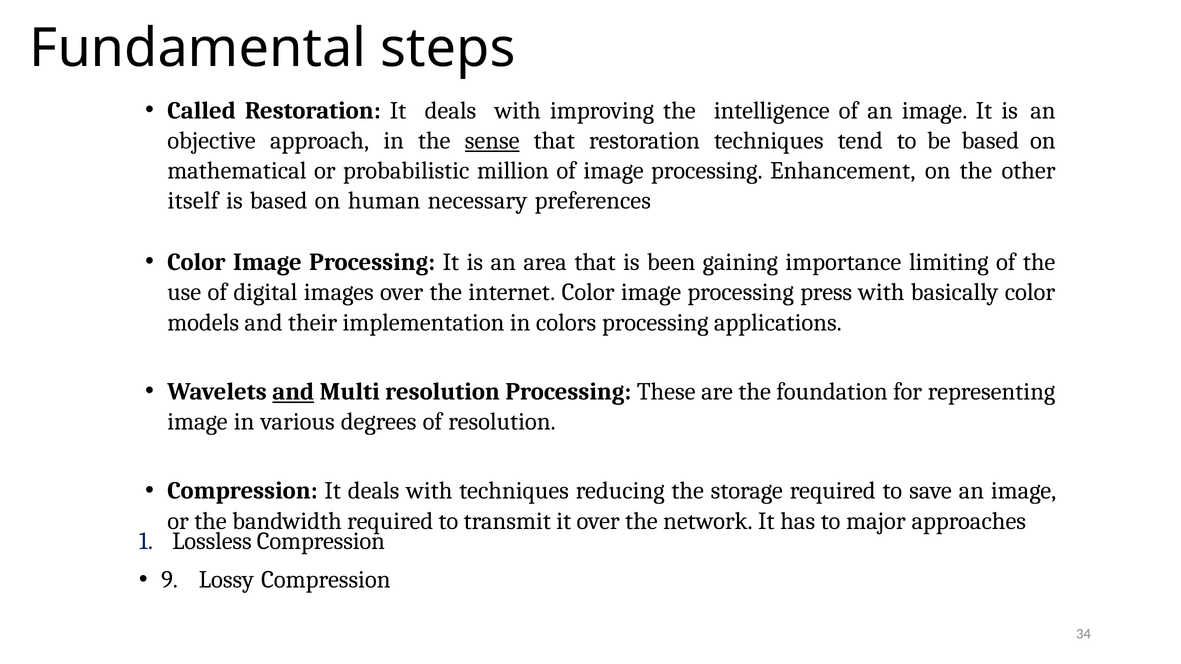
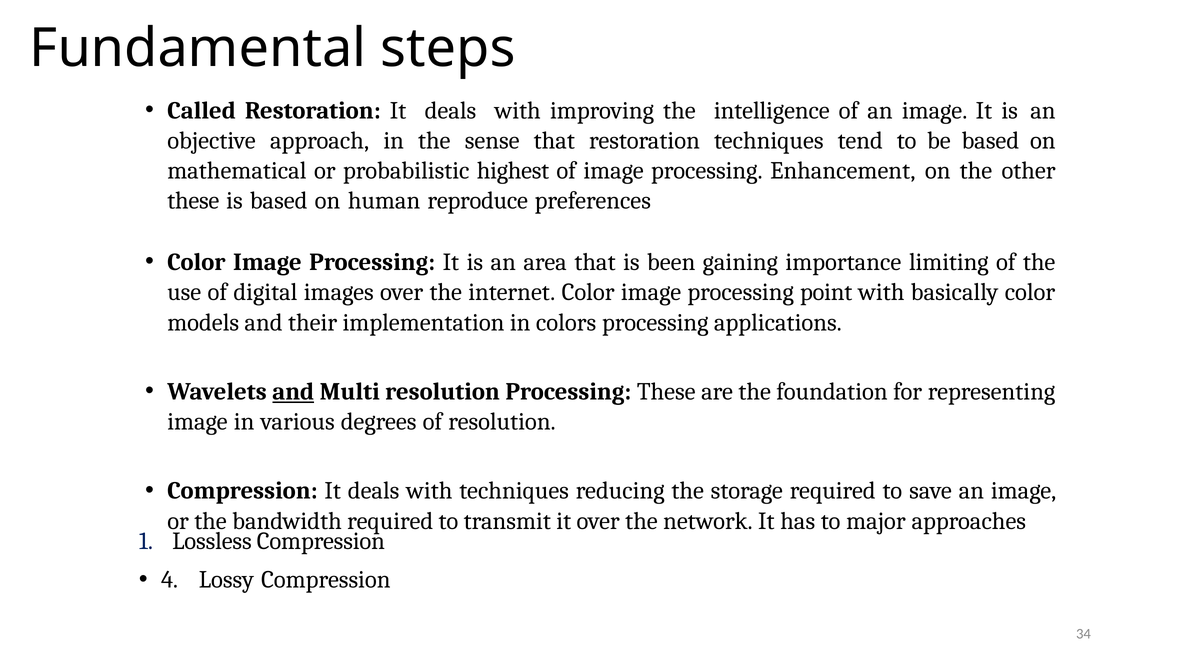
sense underline: present -> none
million: million -> highest
itself at (193, 201): itself -> these
necessary: necessary -> reproduce
press: press -> point
9: 9 -> 4
